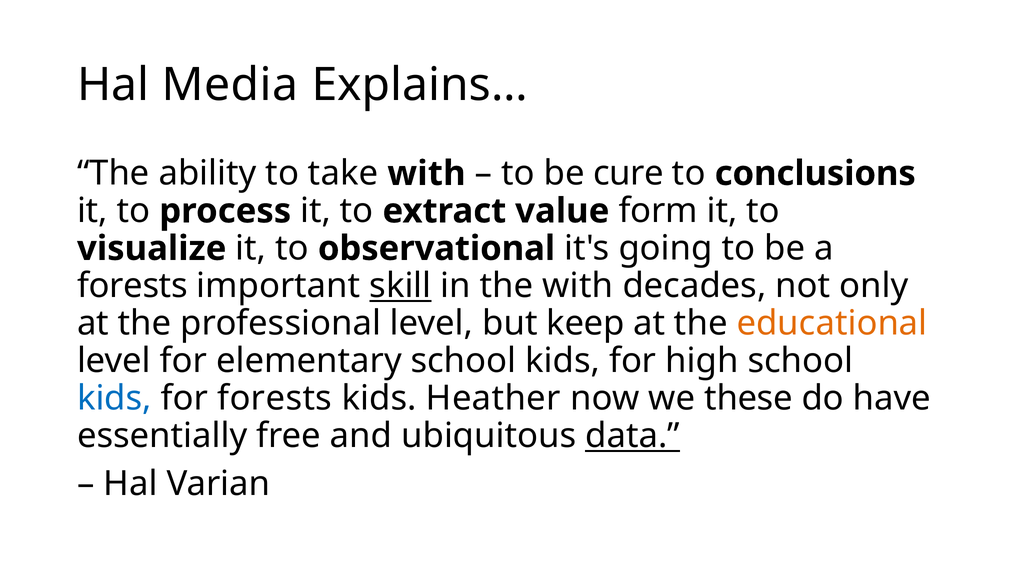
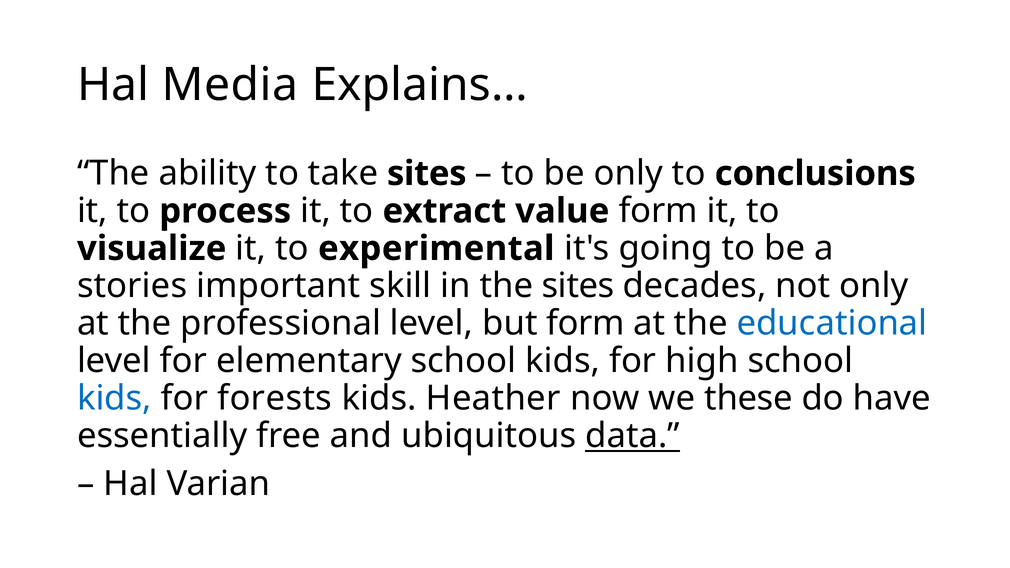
take with: with -> sites
be cure: cure -> only
observational: observational -> experimental
forests at (132, 286): forests -> stories
skill underline: present -> none
the with: with -> sites
but keep: keep -> form
educational colour: orange -> blue
